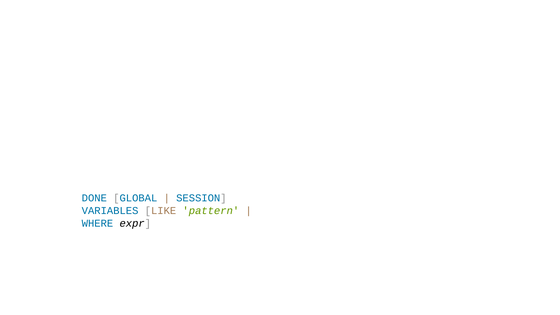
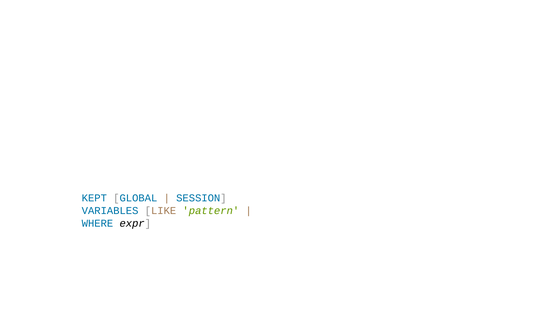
DONE: DONE -> KEPT
